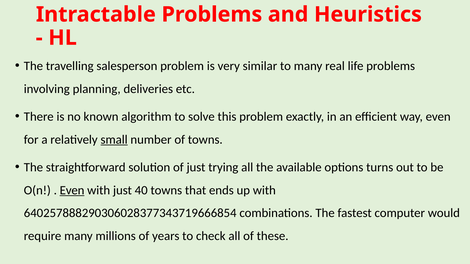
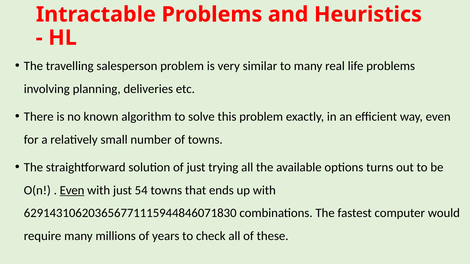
small underline: present -> none
40: 40 -> 54
640257888290306028377343719666854: 640257888290306028377343719666854 -> 629143106203656771115944846071830
